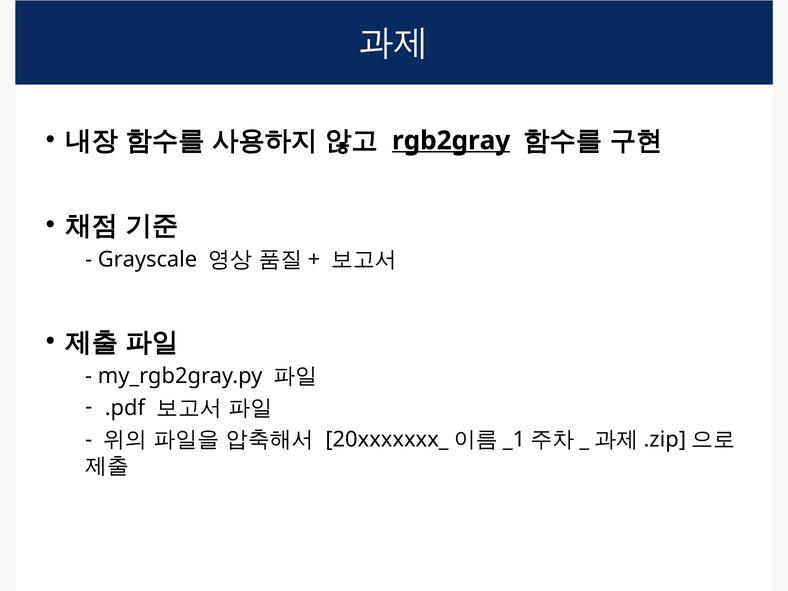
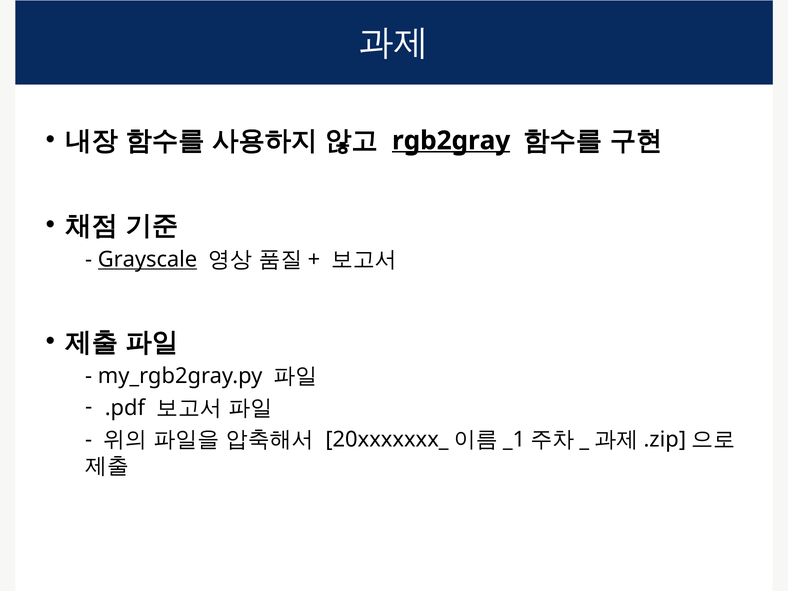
Grayscale underline: none -> present
